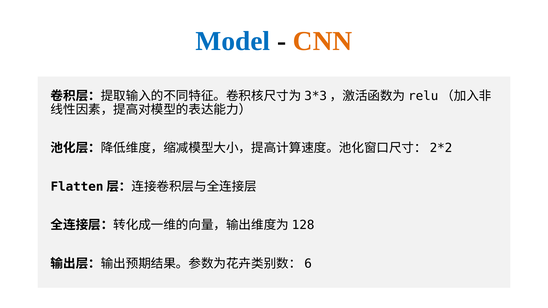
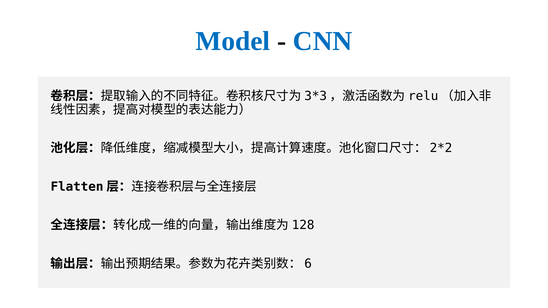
CNN colour: orange -> blue
